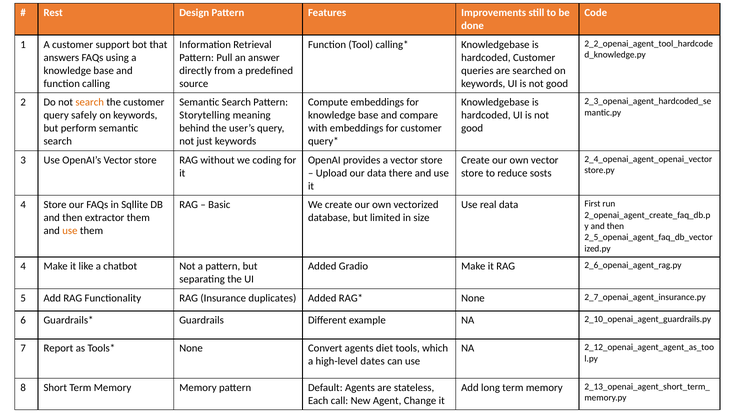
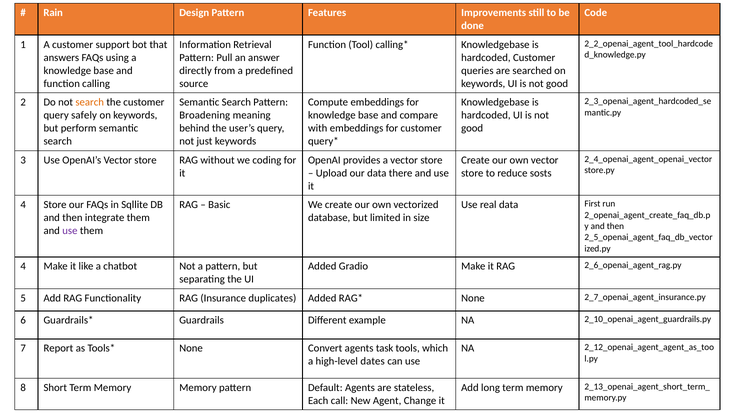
Rest: Rest -> Rain
Storytelling: Storytelling -> Broadening
extractor: extractor -> integrate
use at (70, 231) colour: orange -> purple
diet: diet -> task
